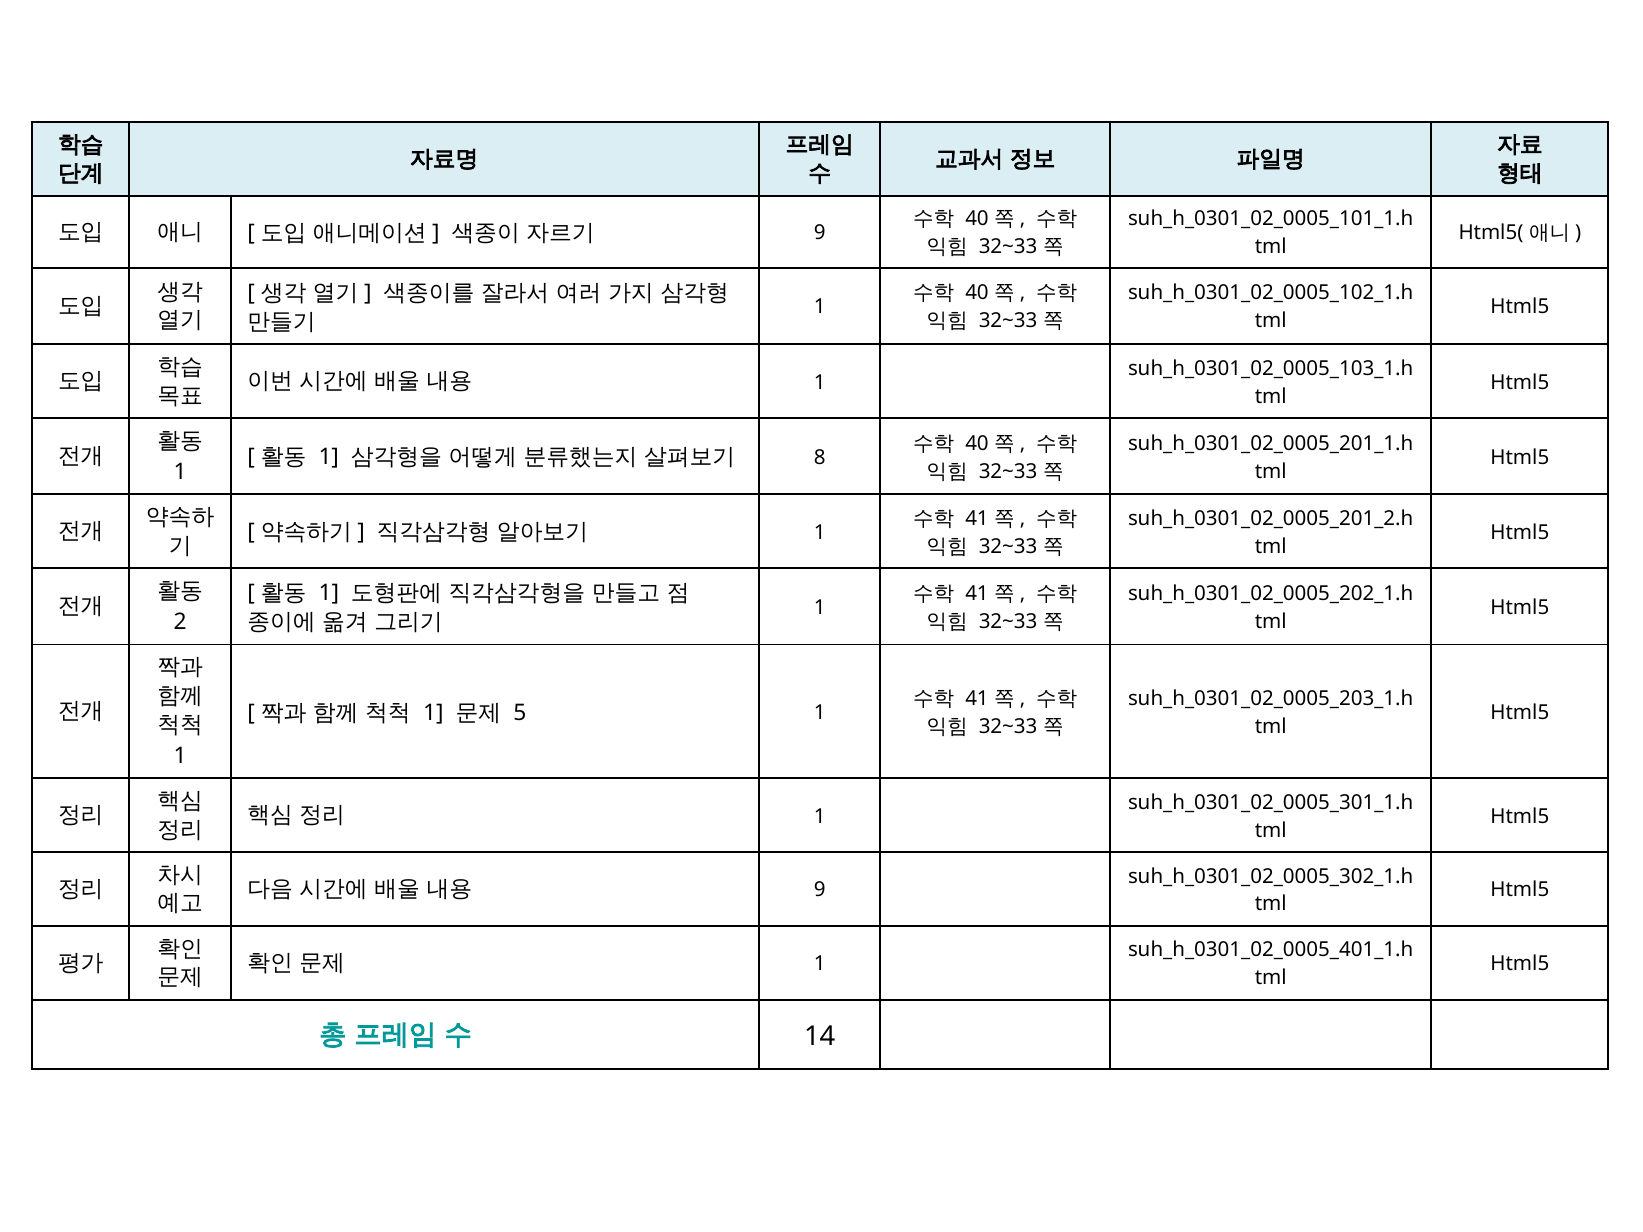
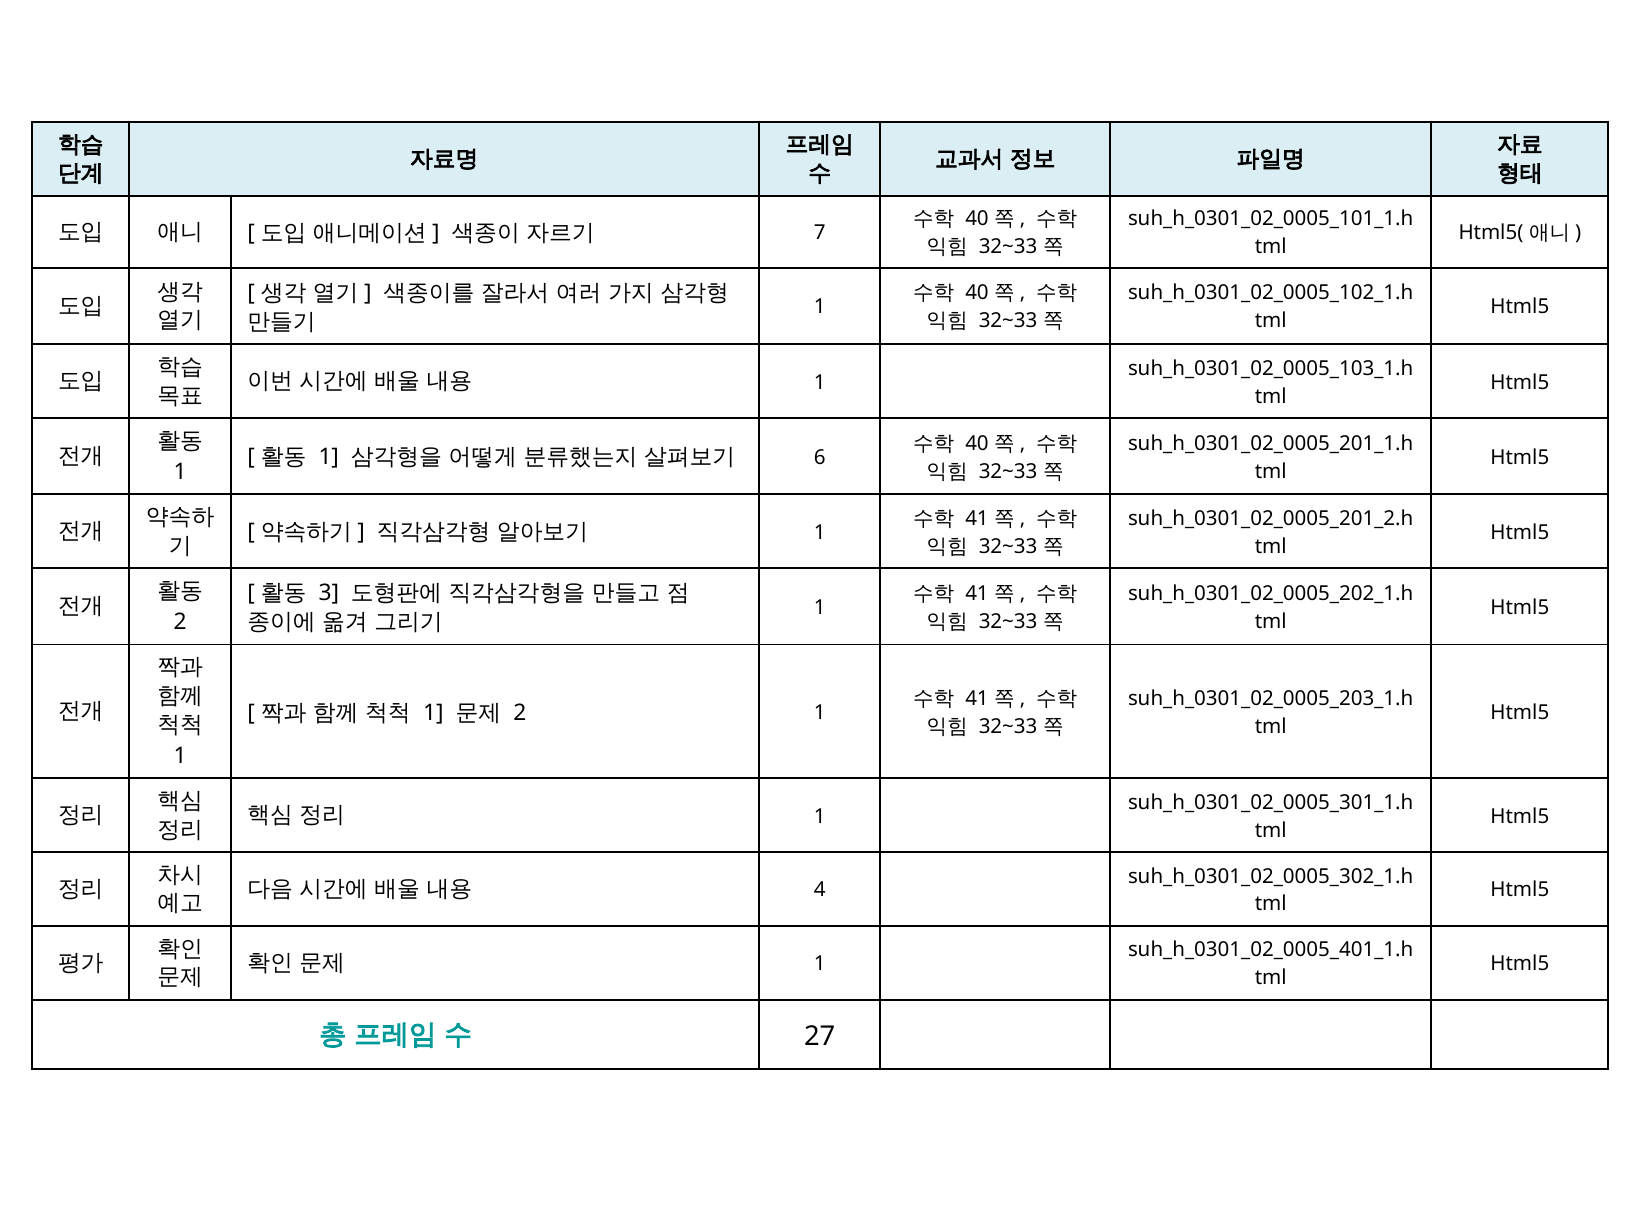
9 at (820, 233): 9 -> 7
8: 8 -> 6
1 at (329, 593): 1 -> 3
5 at (520, 713): 5 -> 2
9 at (820, 890): 9 -> 4
14: 14 -> 27
